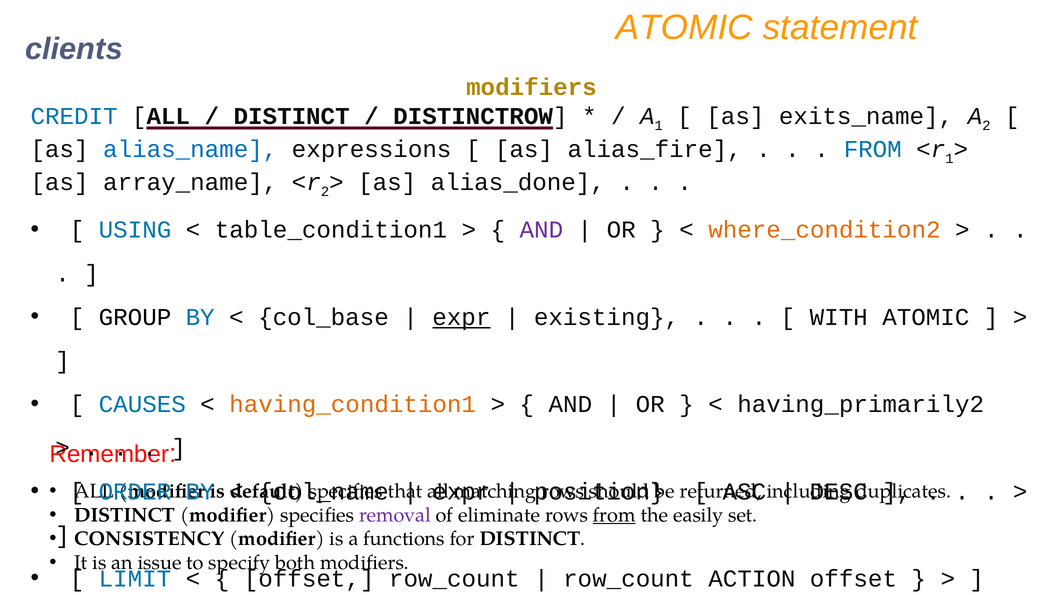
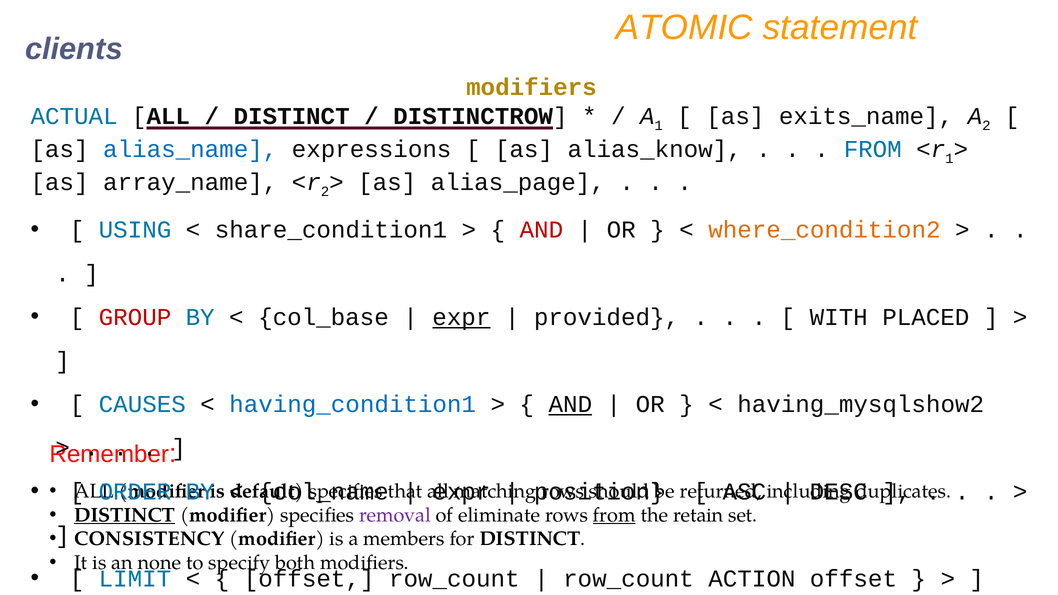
CREDIT: CREDIT -> ACTUAL
alias_fire: alias_fire -> alias_know
alias_done: alias_done -> alias_page
table_condition1: table_condition1 -> share_condition1
AND at (541, 230) colour: purple -> red
GROUP colour: black -> red
existing: existing -> provided
WITH ATOMIC: ATOMIC -> PLACED
having_condition1 colour: orange -> blue
AND at (570, 404) underline: none -> present
having_primarily2: having_primarily2 -> having_mysqlshow2
DISTINCT at (125, 515) underline: none -> present
easily: easily -> retain
functions: functions -> members
issue: issue -> none
